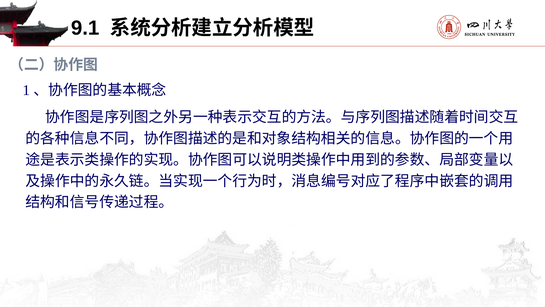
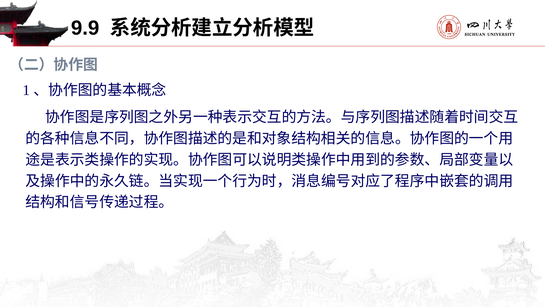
9.1: 9.1 -> 9.9
